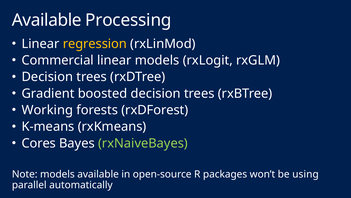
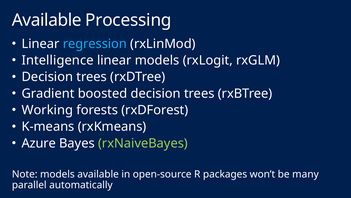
regression colour: yellow -> light blue
Commercial: Commercial -> Intelligence
Cores: Cores -> Azure
using: using -> many
